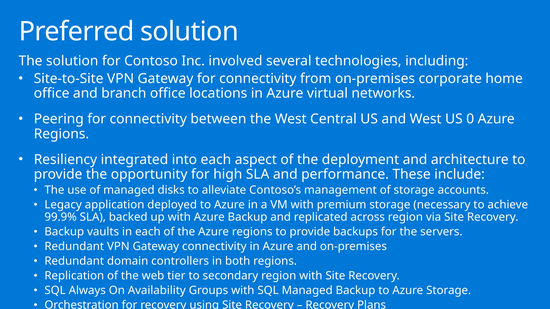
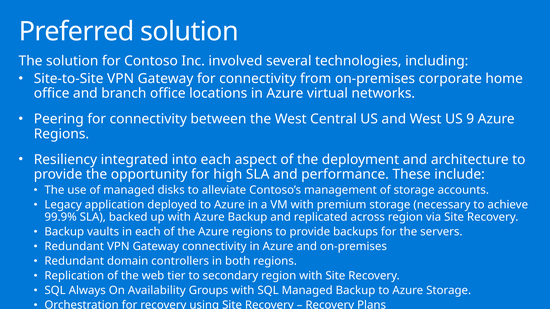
0: 0 -> 9
